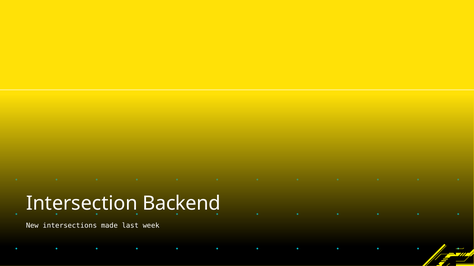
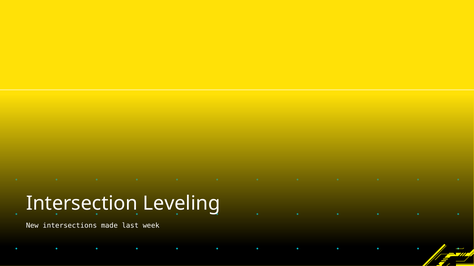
Backend: Backend -> Leveling
